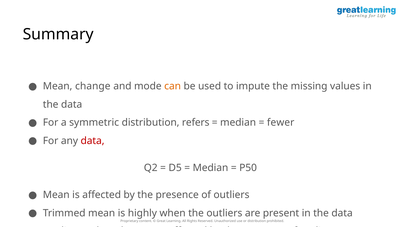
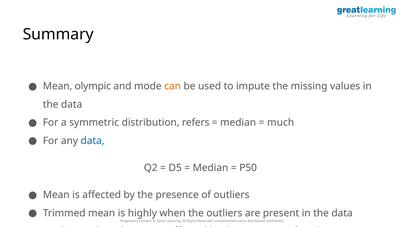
change: change -> olympic
fewer: fewer -> much
data at (93, 141) colour: red -> blue
